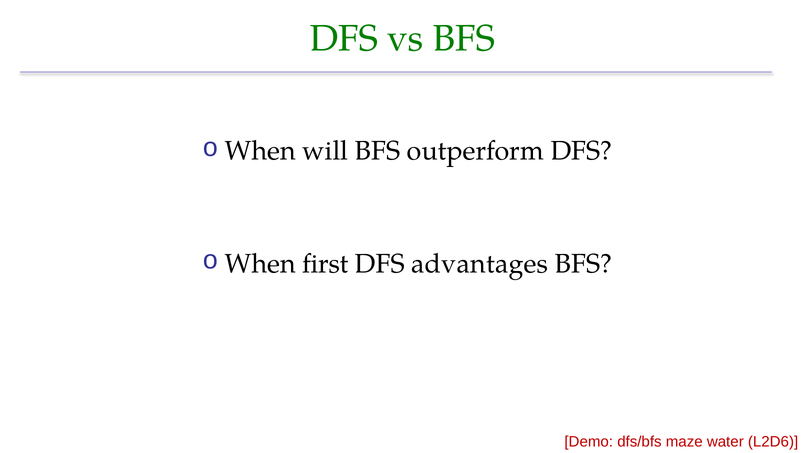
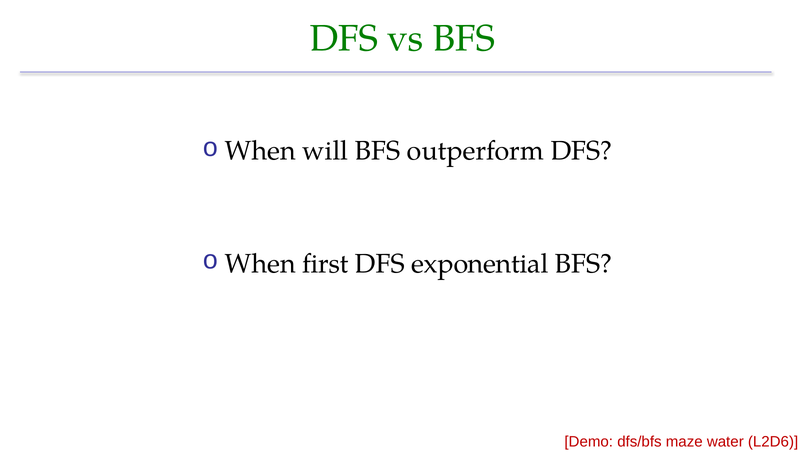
advantages: advantages -> exponential
